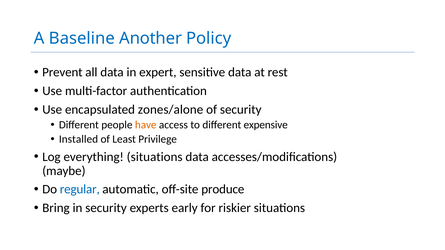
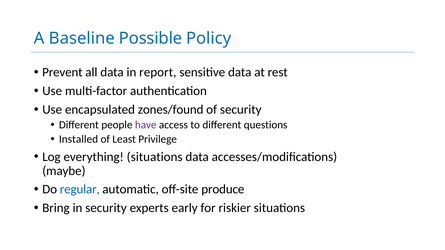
Another: Another -> Possible
expert: expert -> report
zones/alone: zones/alone -> zones/found
have colour: orange -> purple
expensive: expensive -> questions
